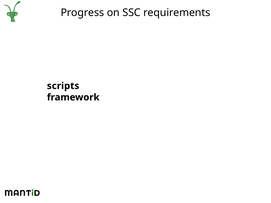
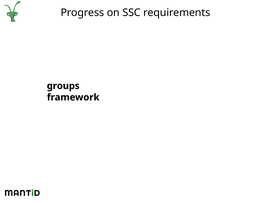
scripts: scripts -> groups
